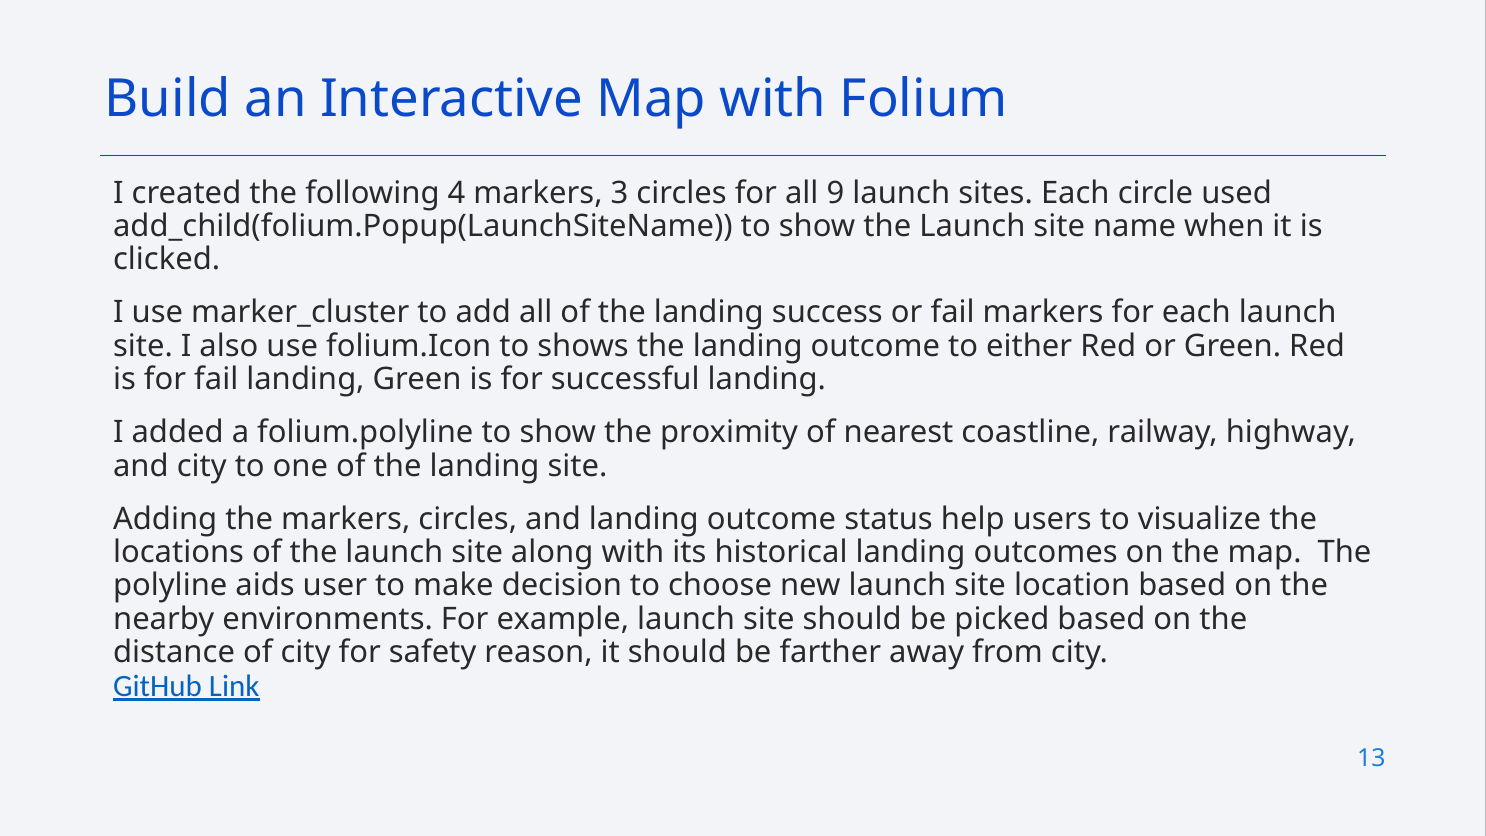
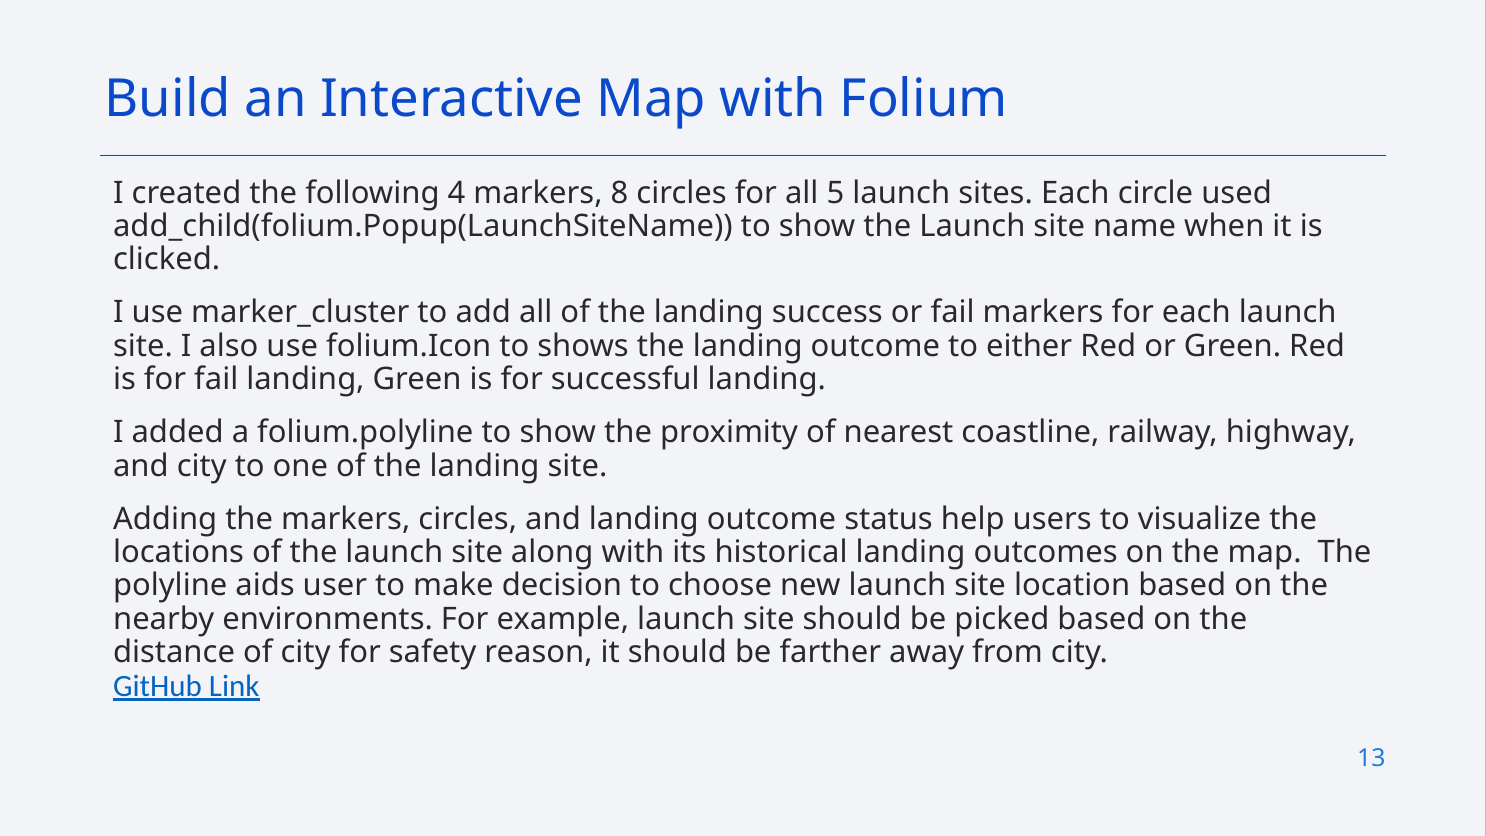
3: 3 -> 8
9: 9 -> 5
